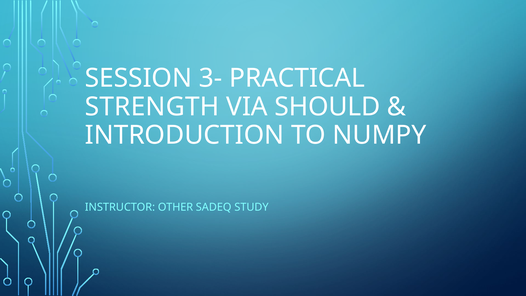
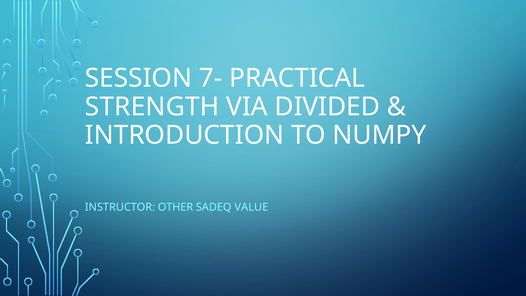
3-: 3- -> 7-
SHOULD: SHOULD -> DIVIDED
STUDY: STUDY -> VALUE
